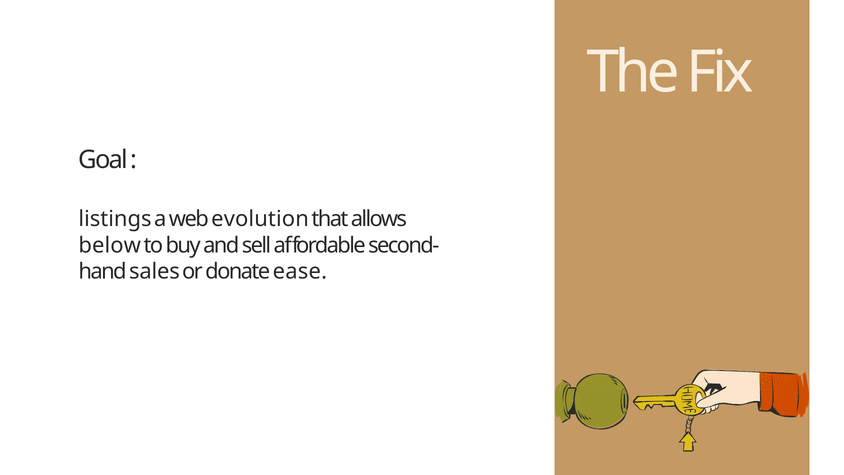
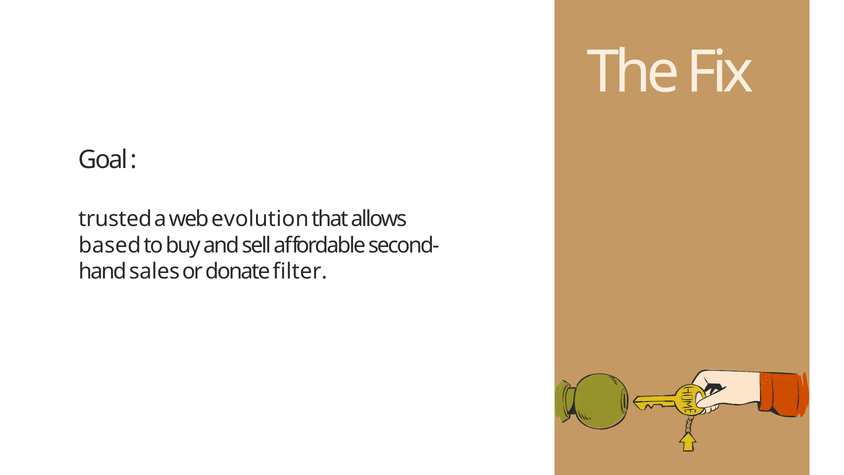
listings: listings -> trusted
below: below -> based
ease: ease -> filter
